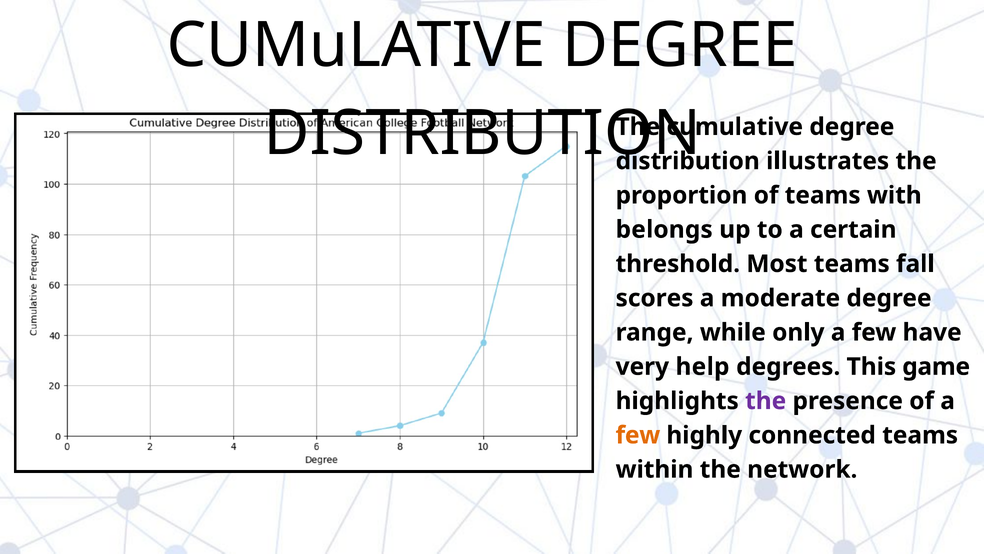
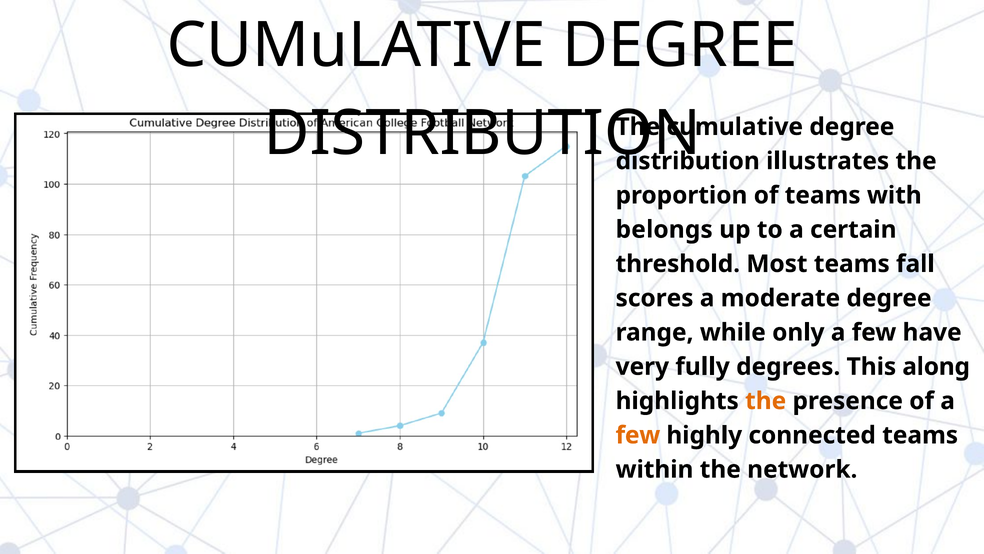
help: help -> fully
game: game -> along
the at (766, 401) colour: purple -> orange
